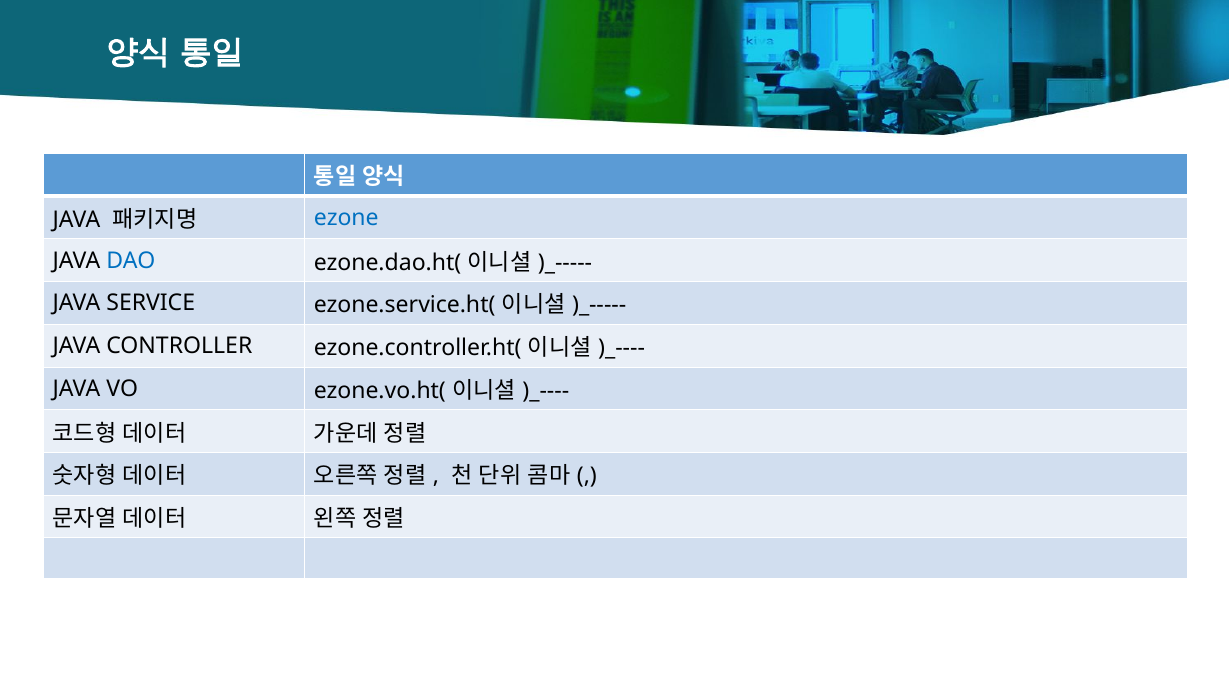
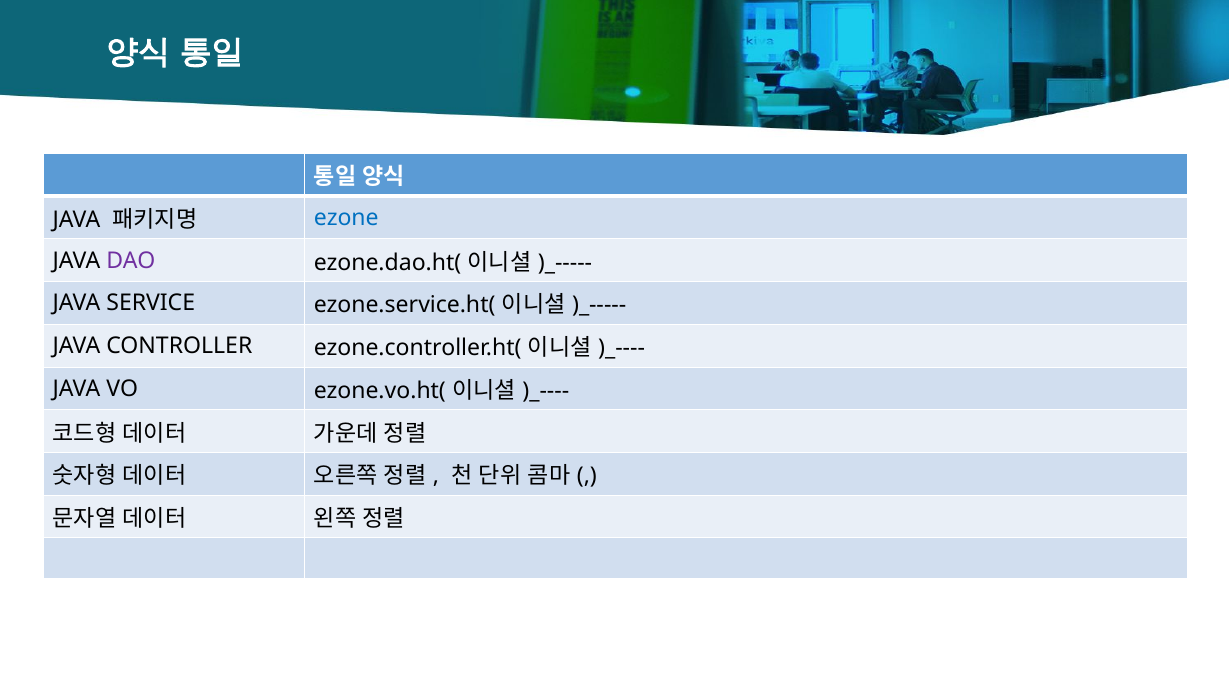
DAO colour: blue -> purple
